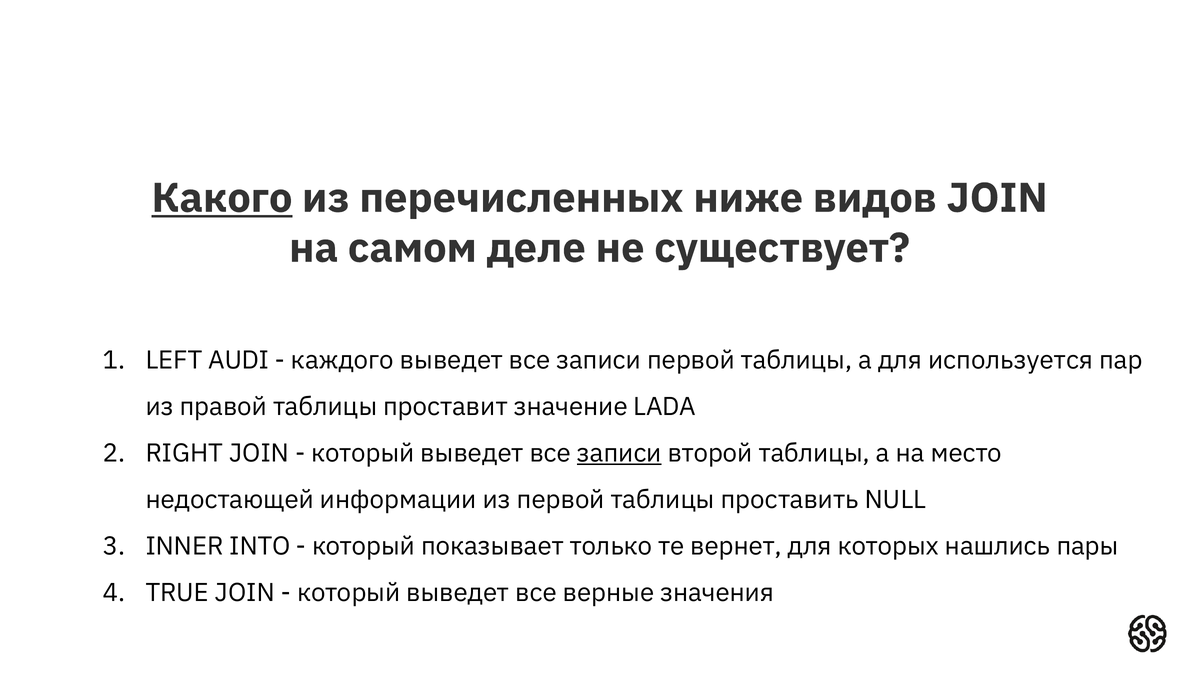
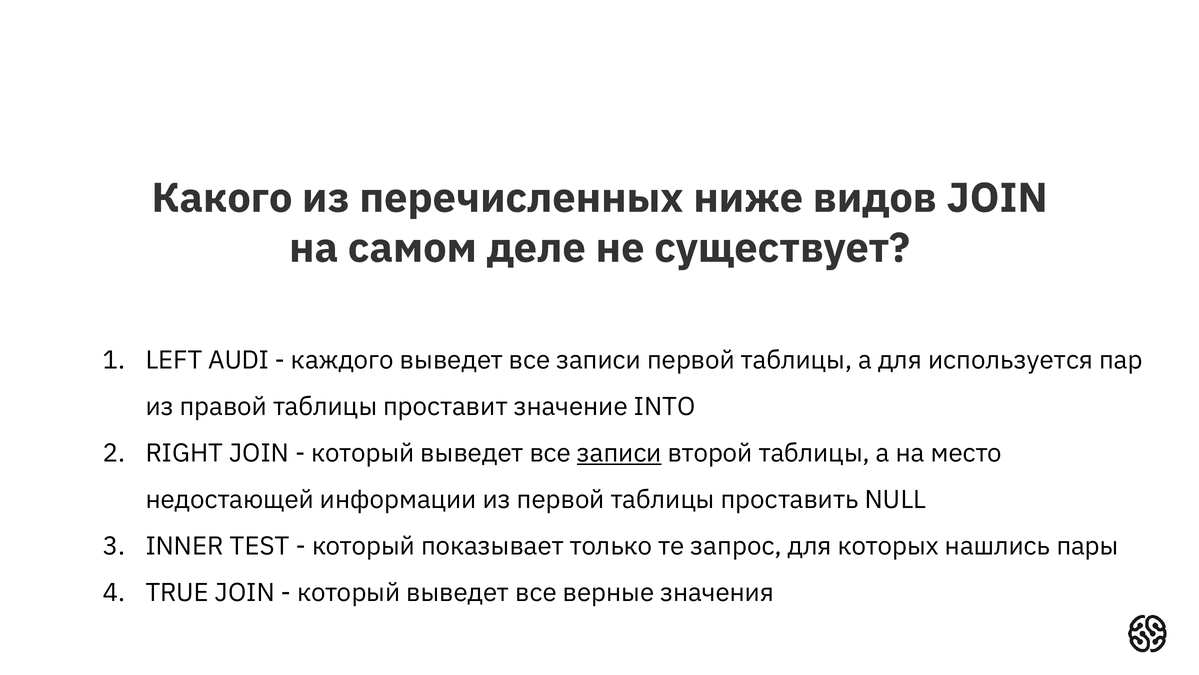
Какого underline: present -> none
LADA: LADA -> INTO
INTO: INTO -> TEST
вернет: вернет -> запрос
